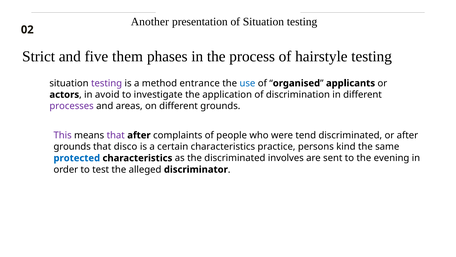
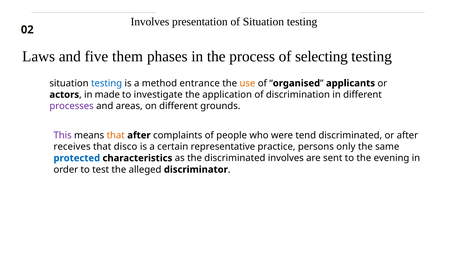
Another at (150, 22): Another -> Involves
Strict: Strict -> Laws
hairstyle: hairstyle -> selecting
testing at (107, 83) colour: purple -> blue
use colour: blue -> orange
avoid: avoid -> made
that at (116, 135) colour: purple -> orange
grounds at (72, 146): grounds -> receives
certain characteristics: characteristics -> representative
kind: kind -> only
